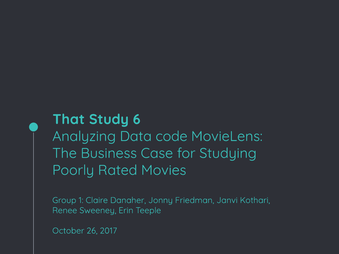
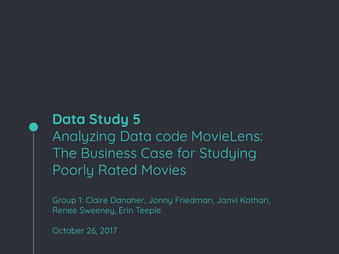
That at (69, 119): That -> Data
6: 6 -> 5
